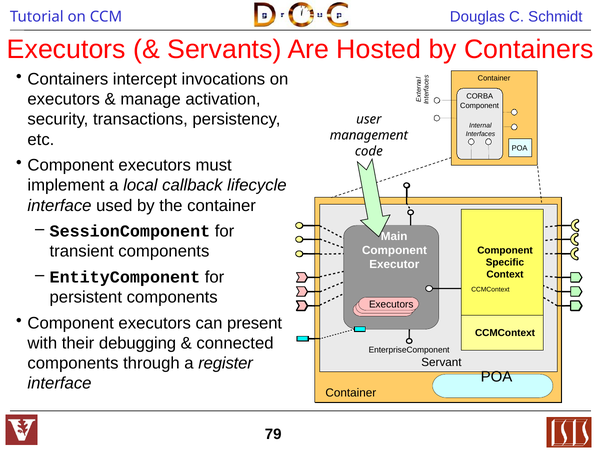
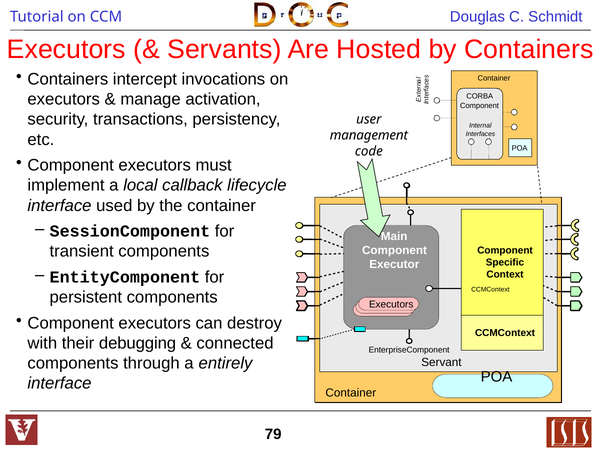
present: present -> destroy
register: register -> entirely
